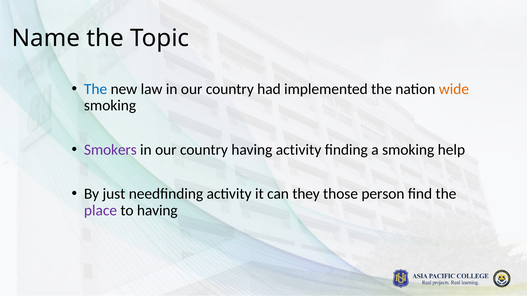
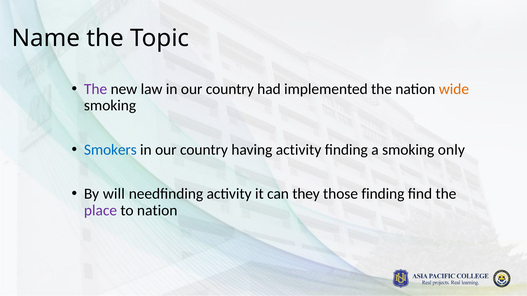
The at (96, 89) colour: blue -> purple
Smokers colour: purple -> blue
help: help -> only
just: just -> will
those person: person -> finding
to having: having -> nation
